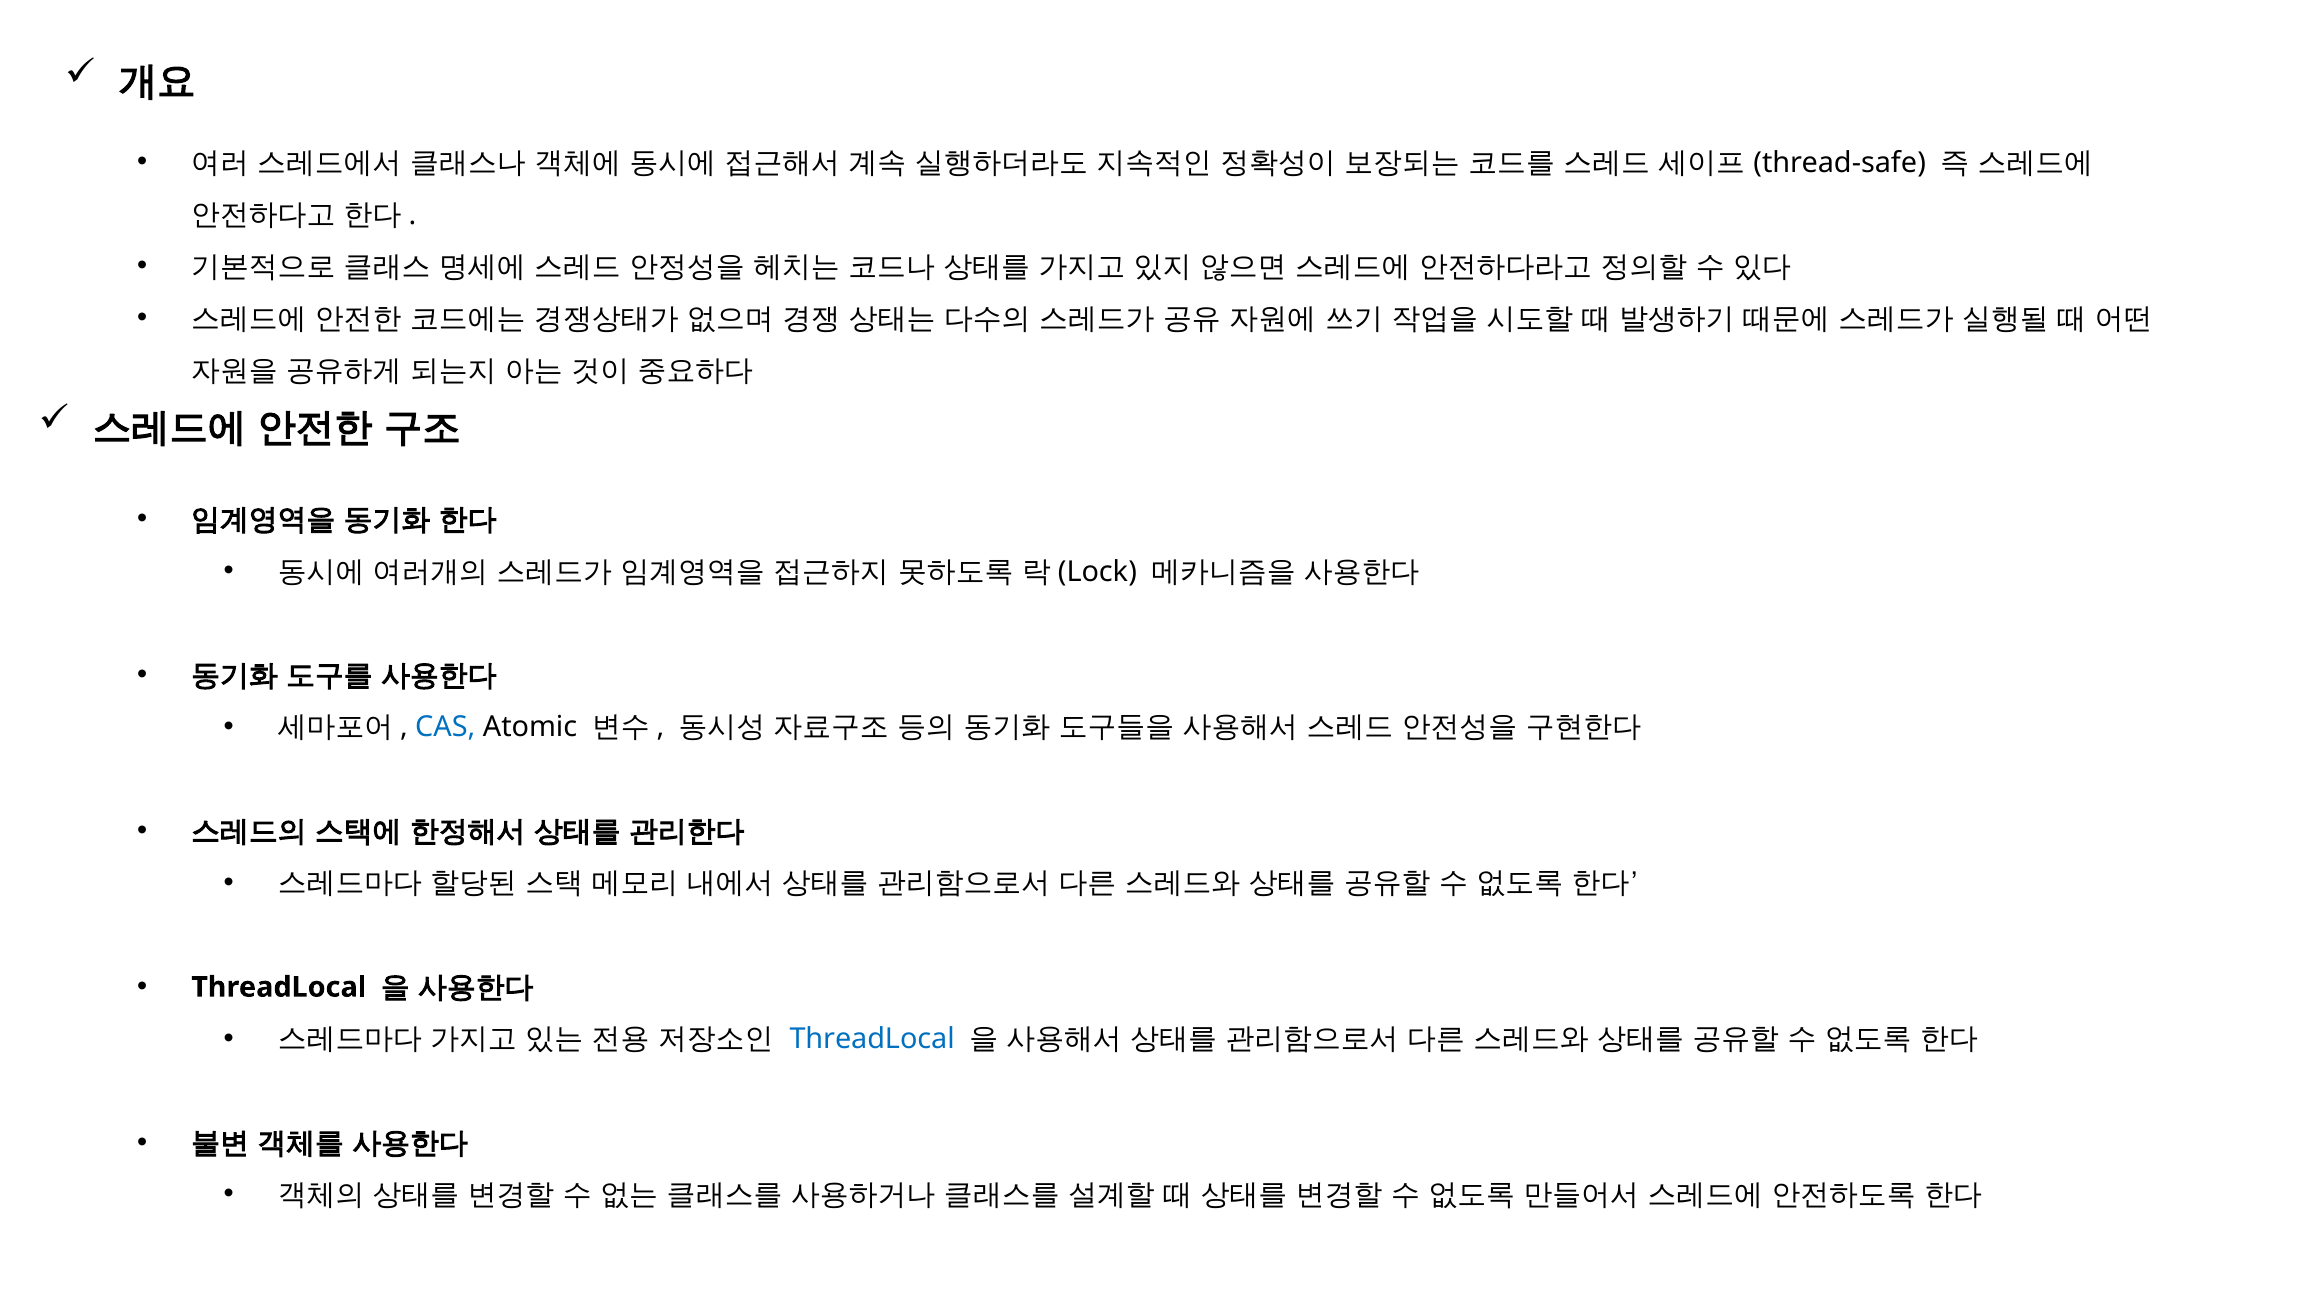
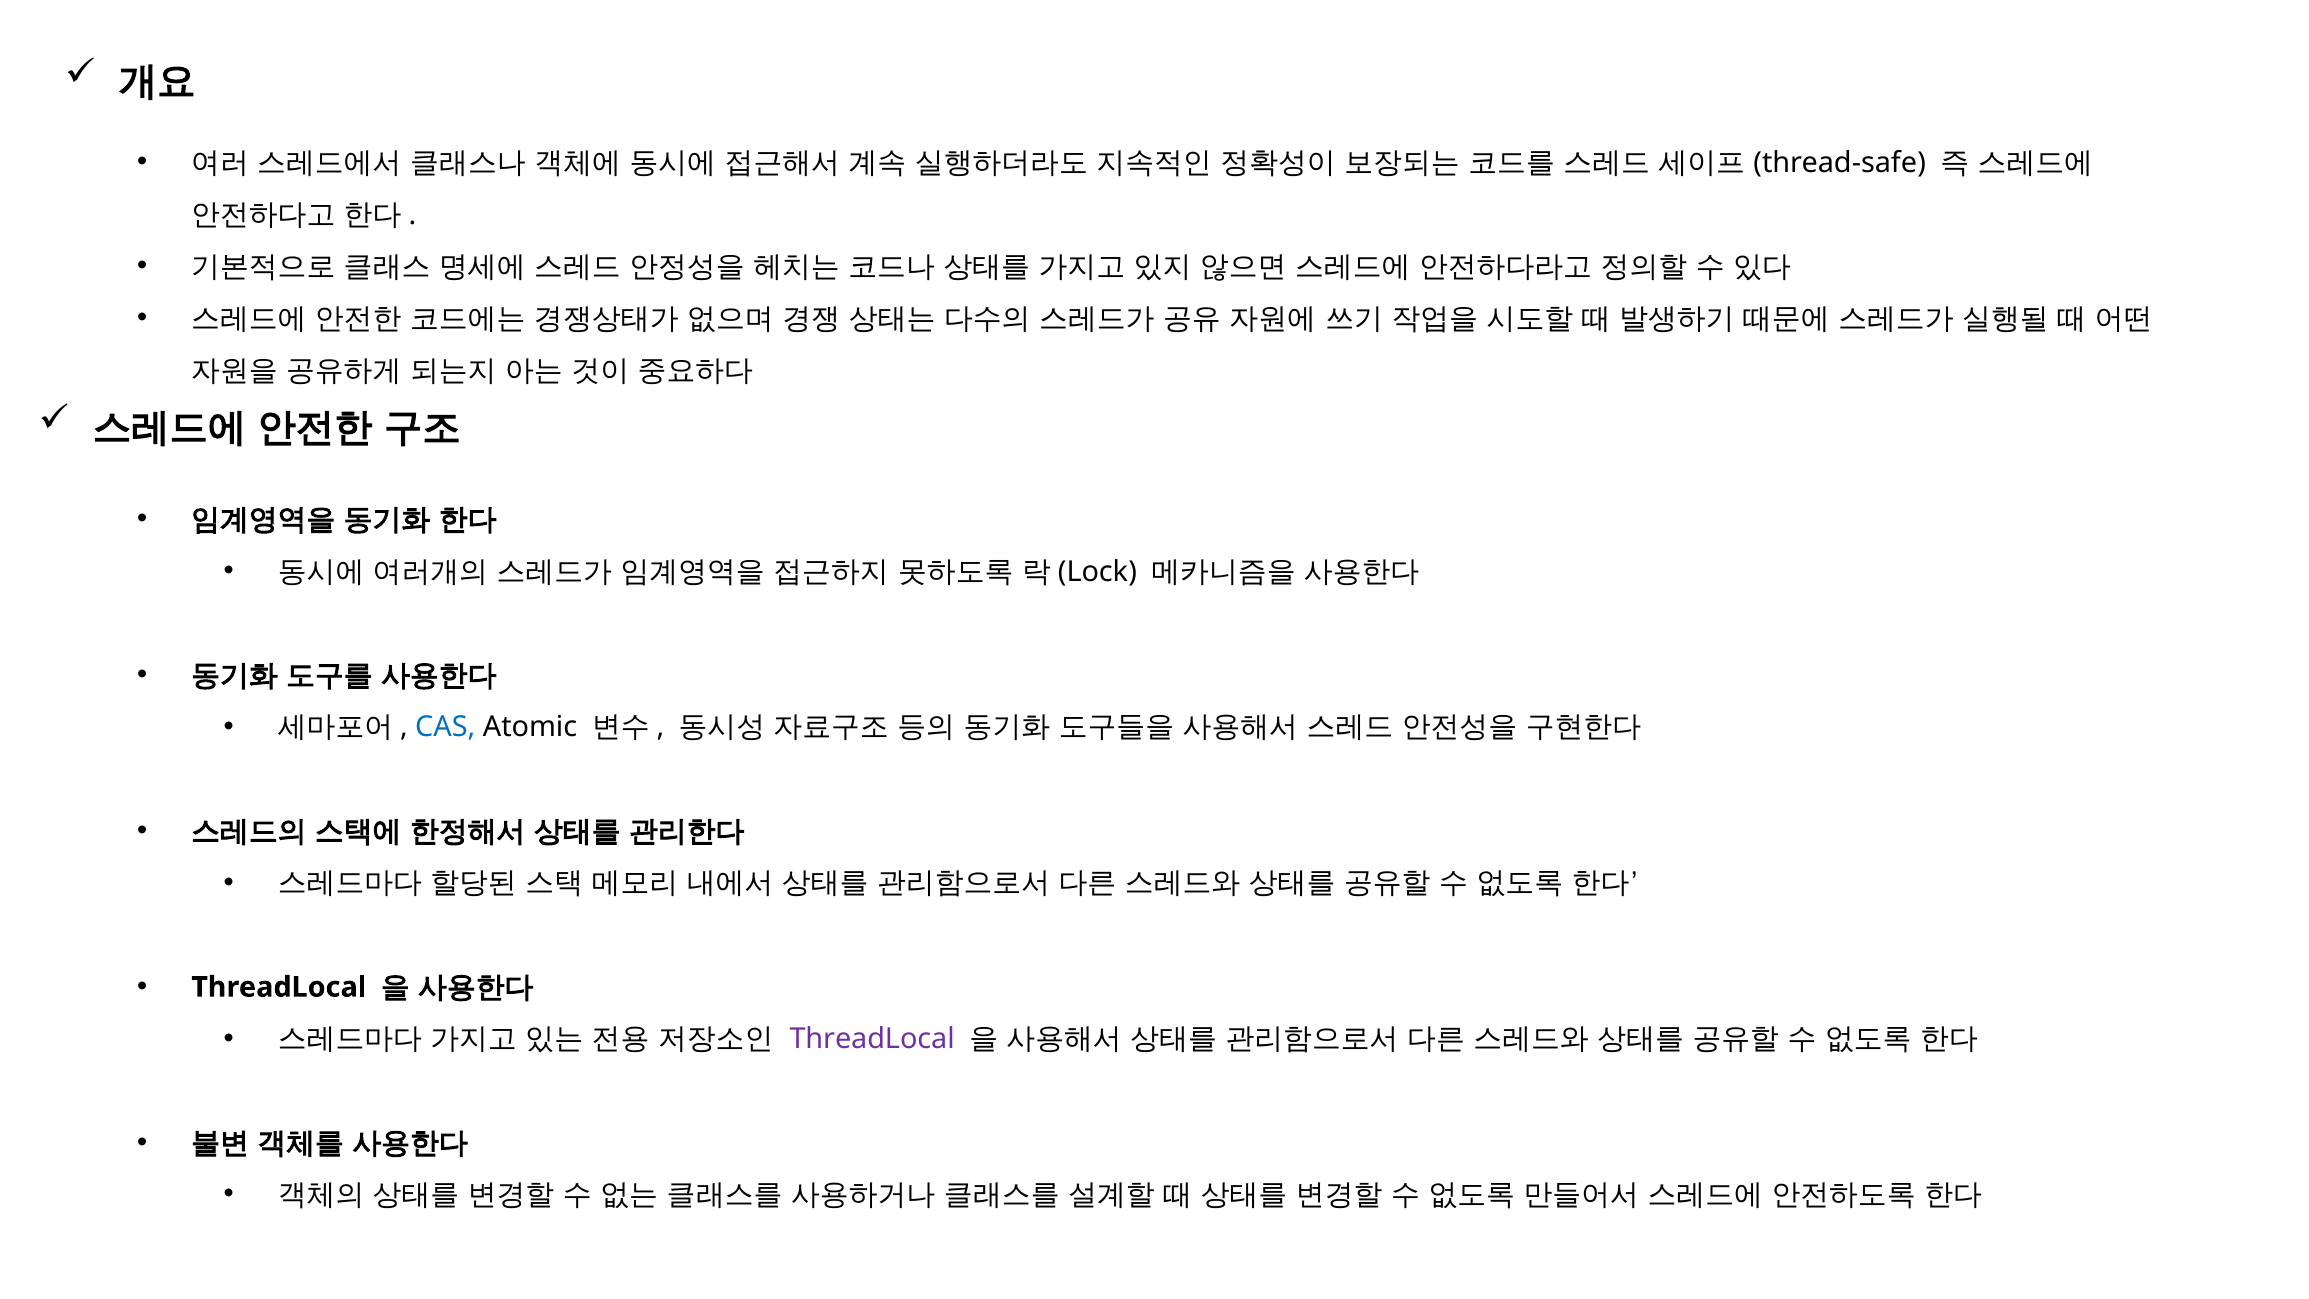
ThreadLocal at (872, 1039) colour: blue -> purple
